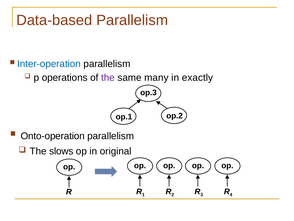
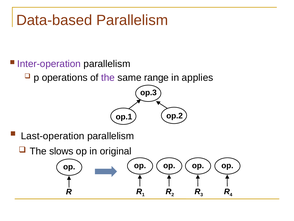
Inter-operation colour: blue -> purple
many: many -> range
exactly: exactly -> applies
Onto-operation: Onto-operation -> Last-operation
